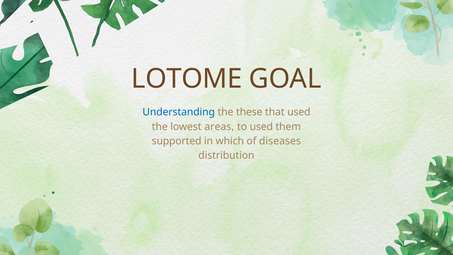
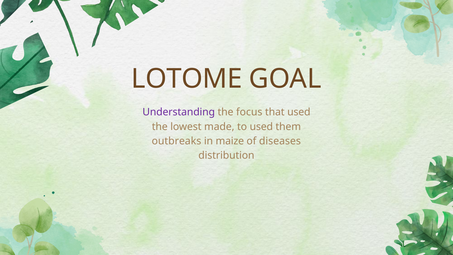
Understanding colour: blue -> purple
these: these -> focus
areas: areas -> made
supported: supported -> outbreaks
which: which -> maize
